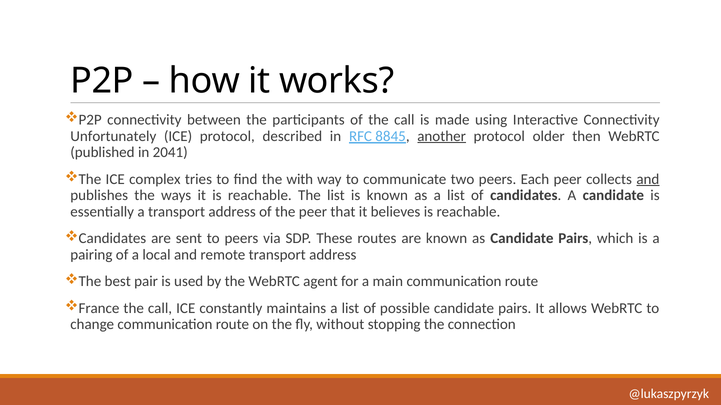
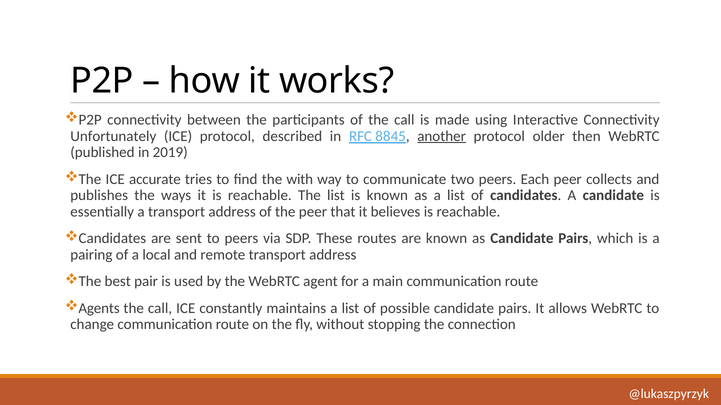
2041: 2041 -> 2019
complex: complex -> accurate
and at (648, 179) underline: present -> none
France: France -> Agents
